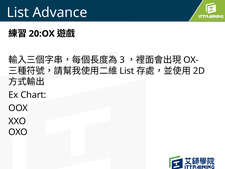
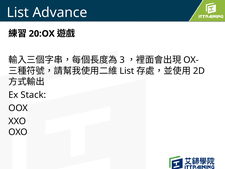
Chart: Chart -> Stack
